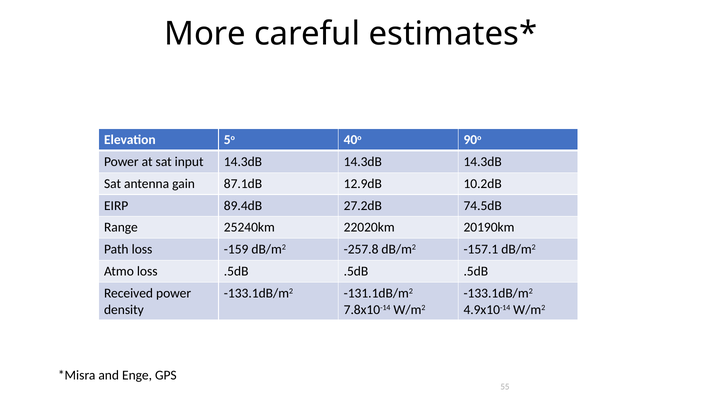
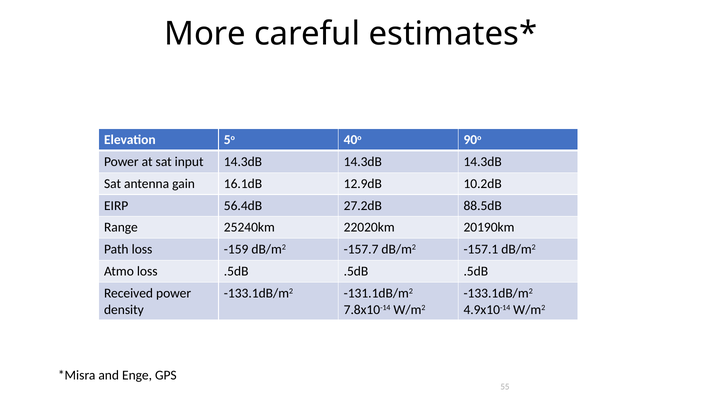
87.1dB: 87.1dB -> 16.1dB
89.4dB: 89.4dB -> 56.4dB
74.5dB: 74.5dB -> 88.5dB
-257.8: -257.8 -> -157.7
